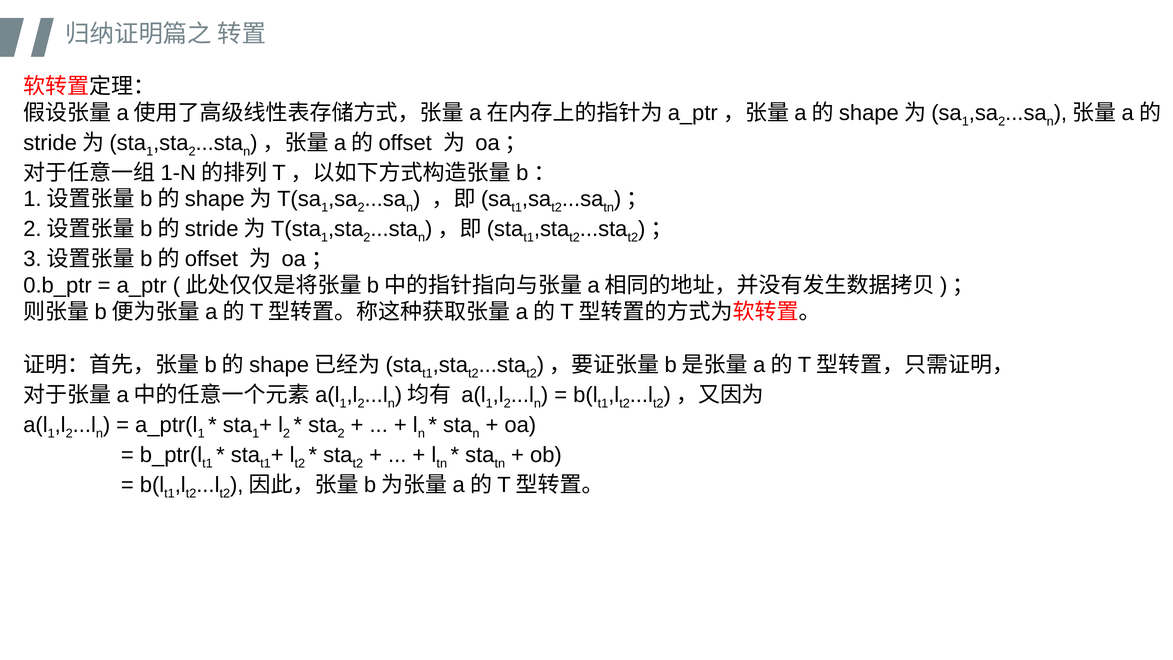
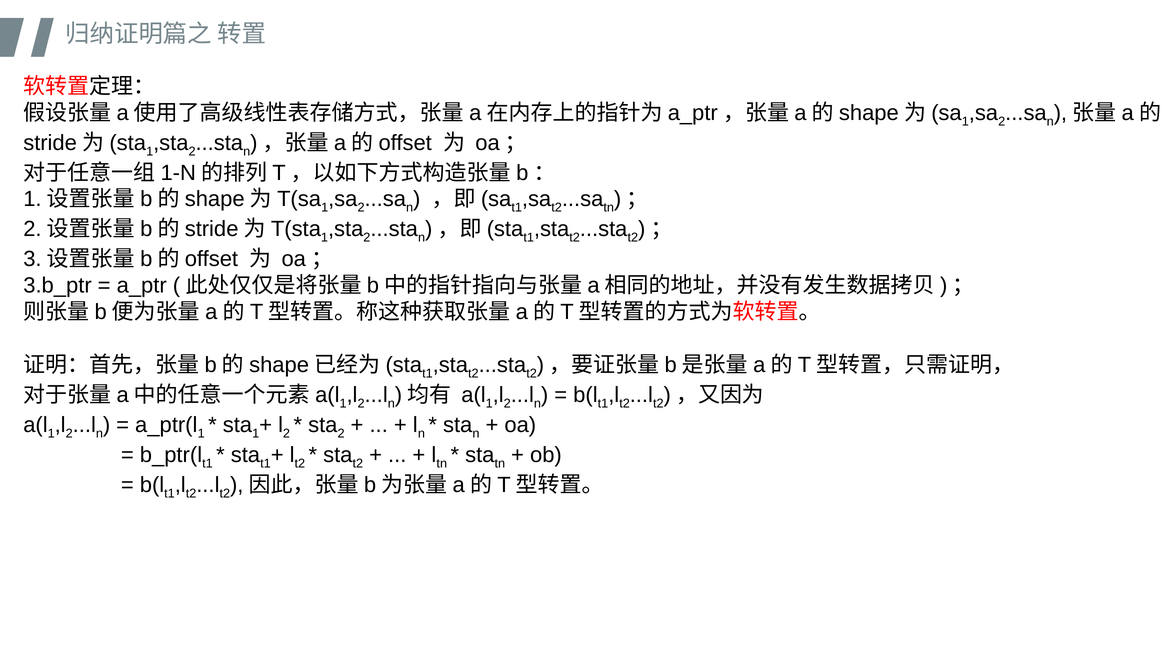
0.b_ptr: 0.b_ptr -> 3.b_ptr
